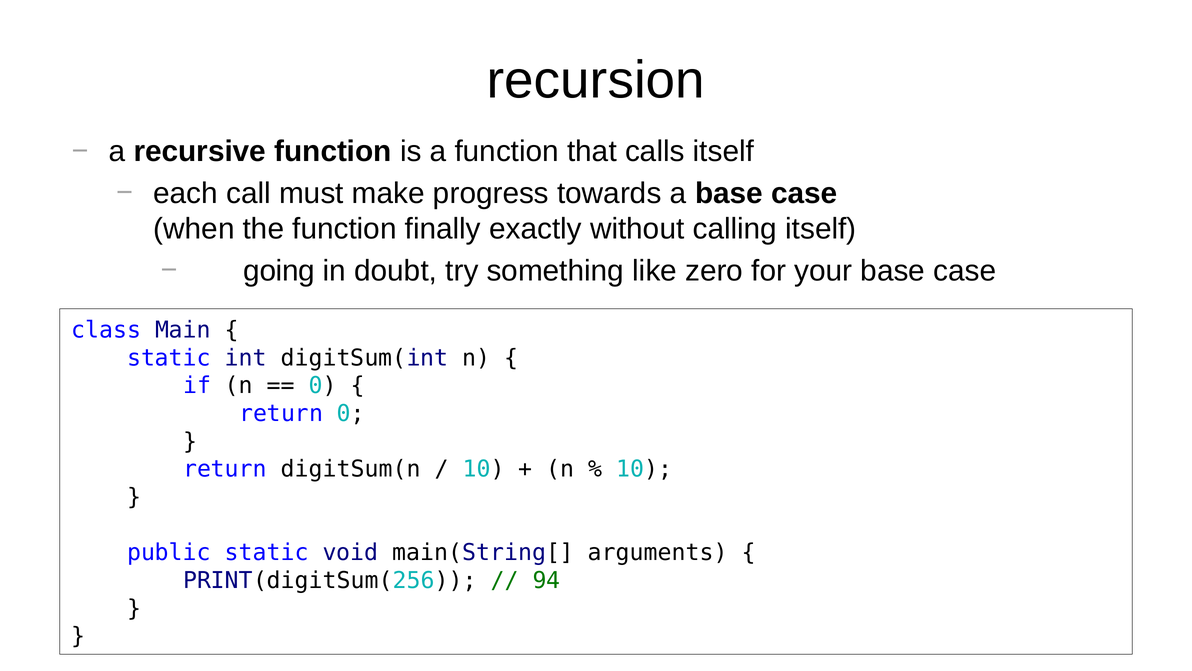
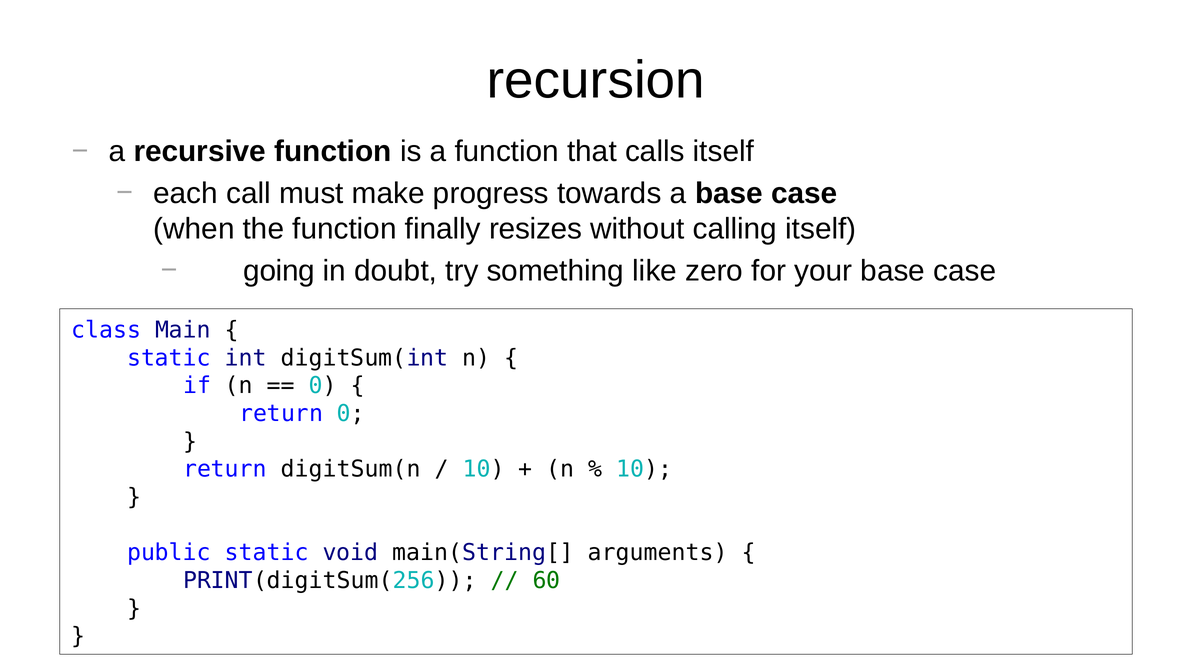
exactly: exactly -> resizes
94: 94 -> 60
